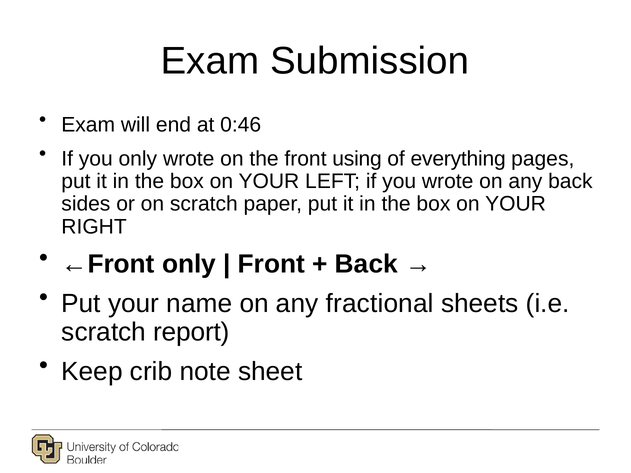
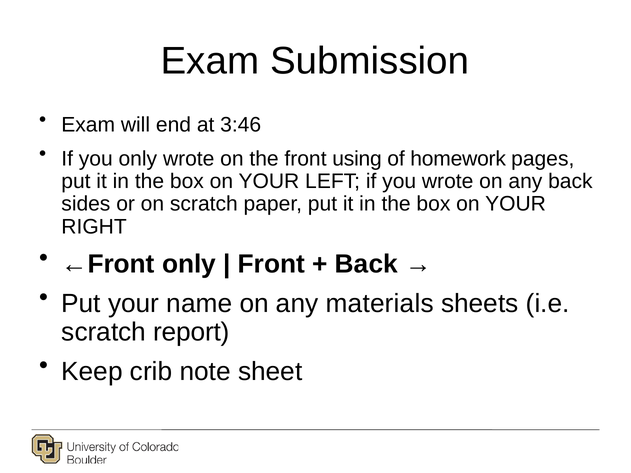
0:46: 0:46 -> 3:46
everything: everything -> homework
fractional: fractional -> materials
